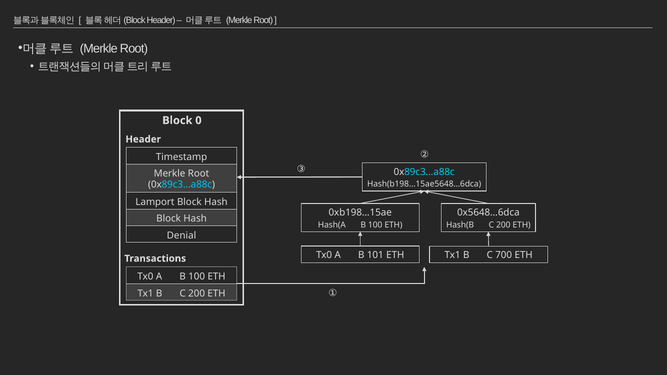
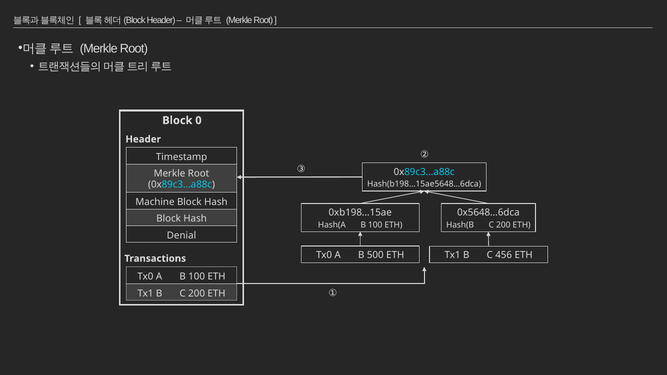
Lamport: Lamport -> Machine
700: 700 -> 456
101: 101 -> 500
